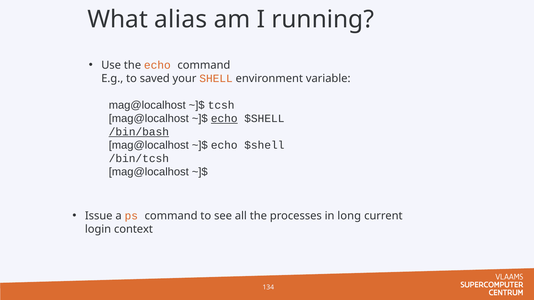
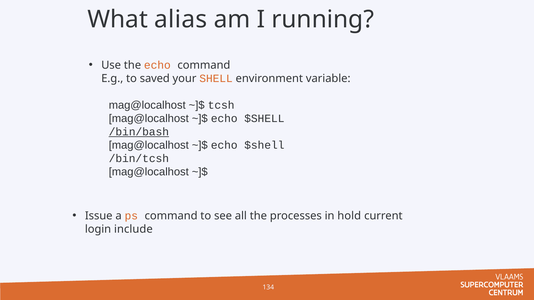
echo at (224, 119) underline: present -> none
long: long -> hold
context: context -> include
